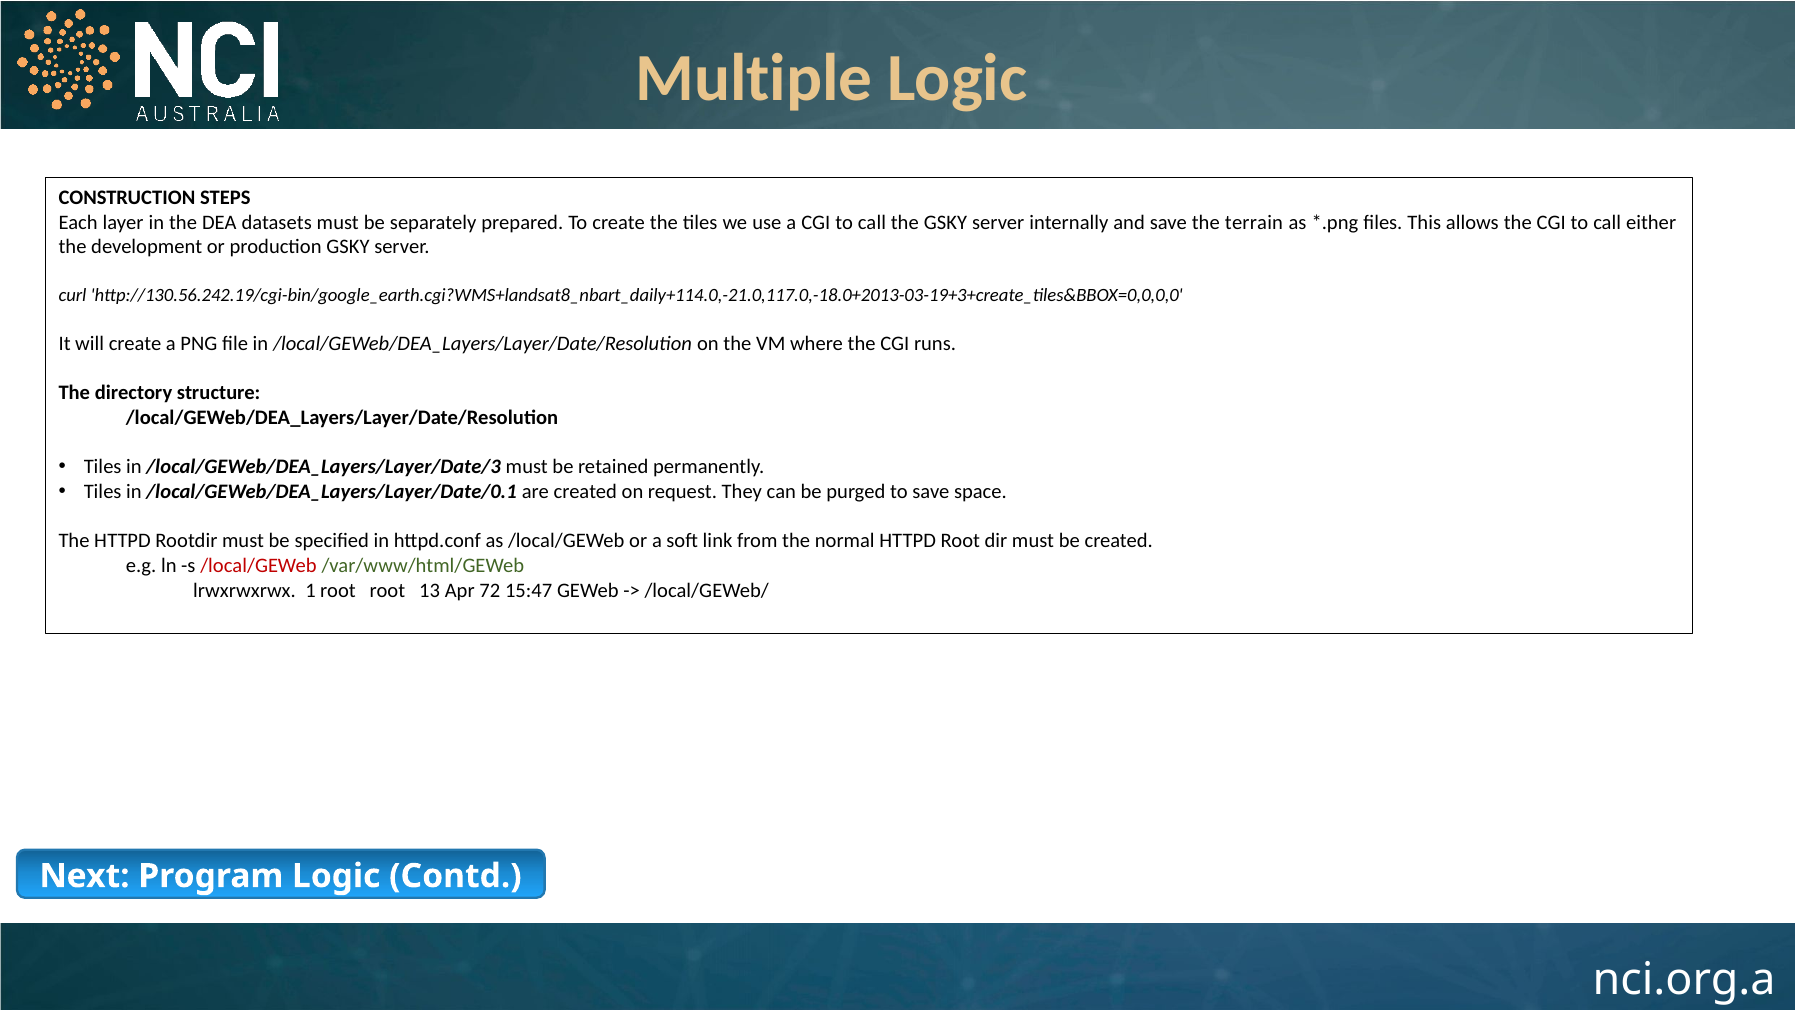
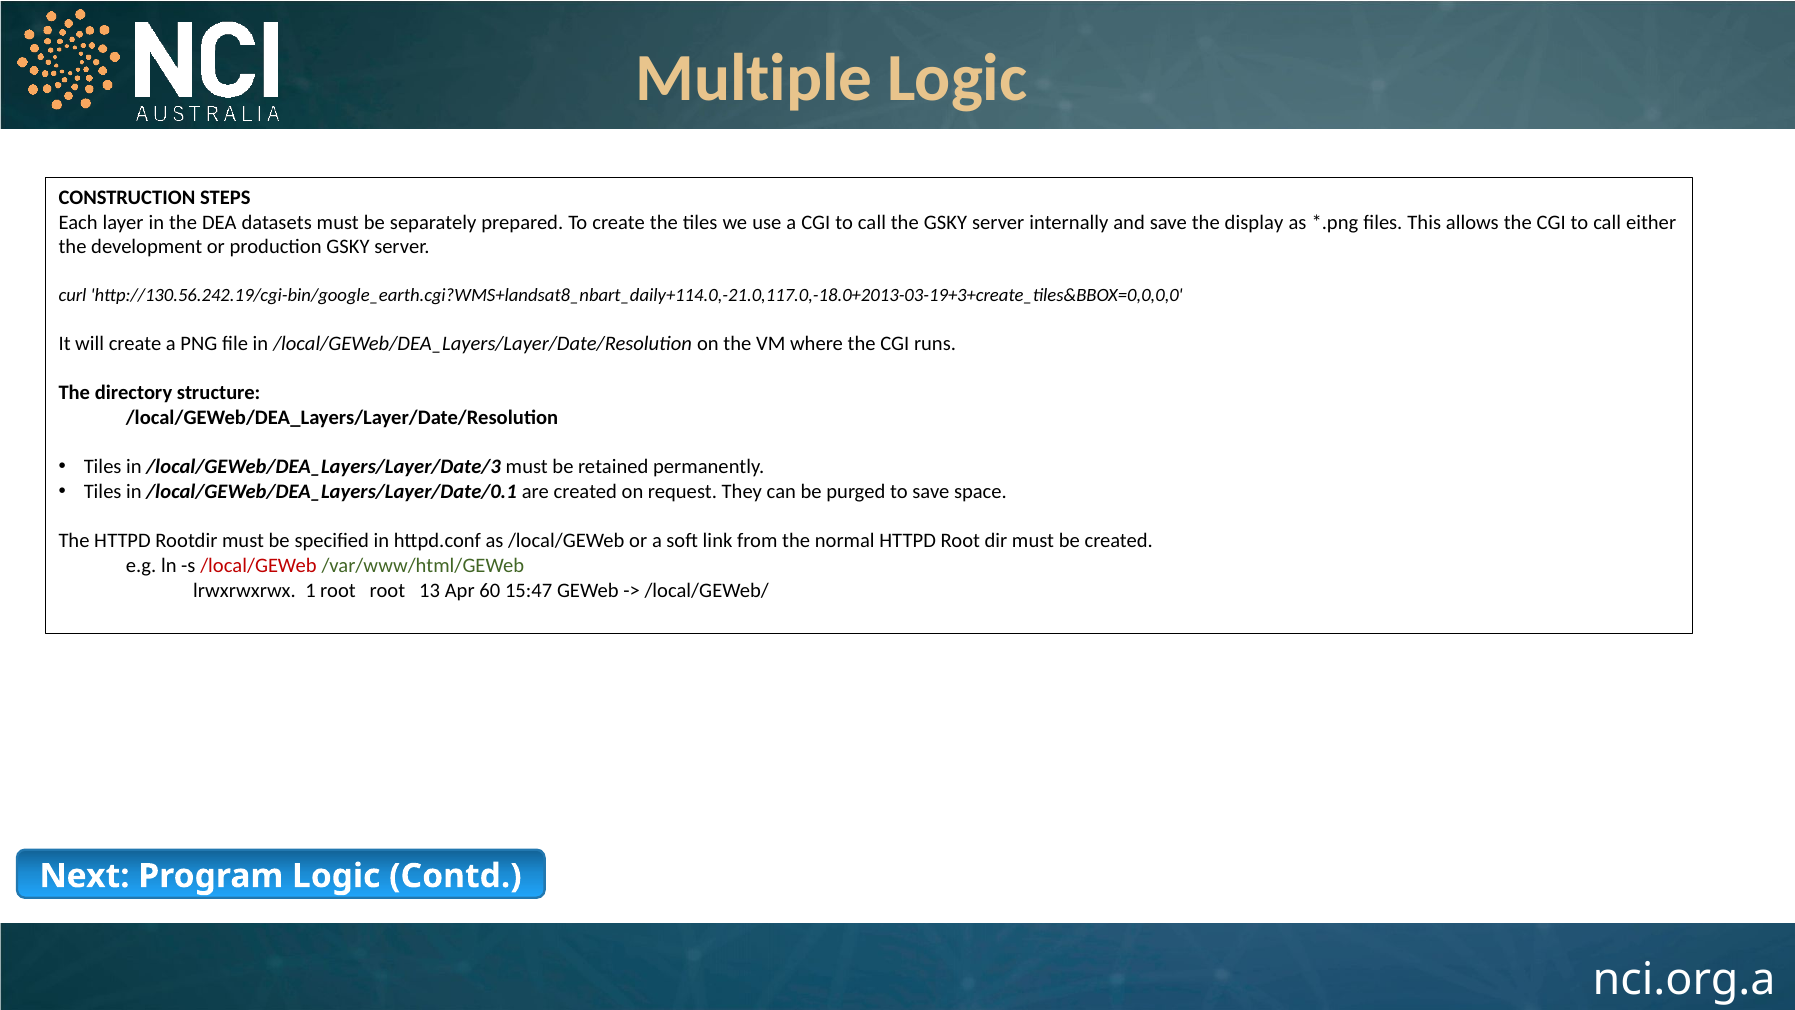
terrain: terrain -> display
72: 72 -> 60
